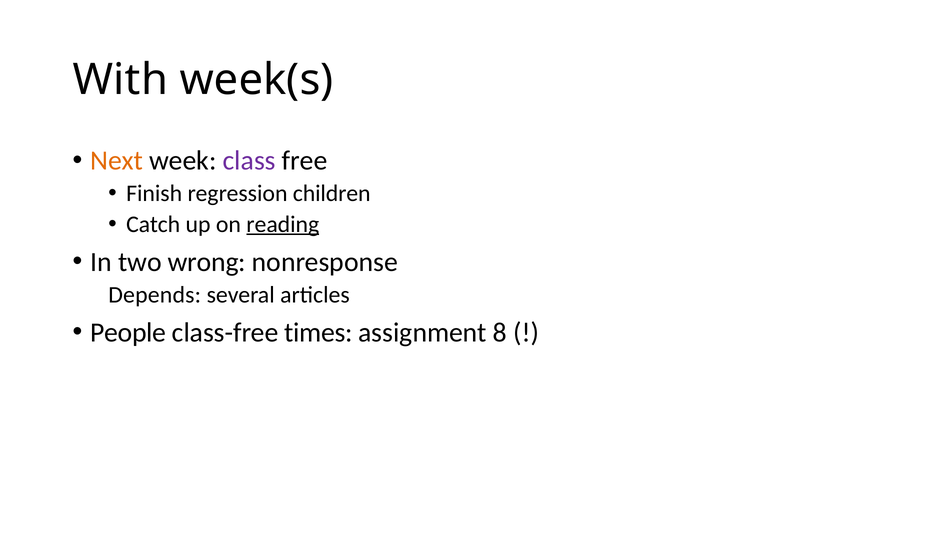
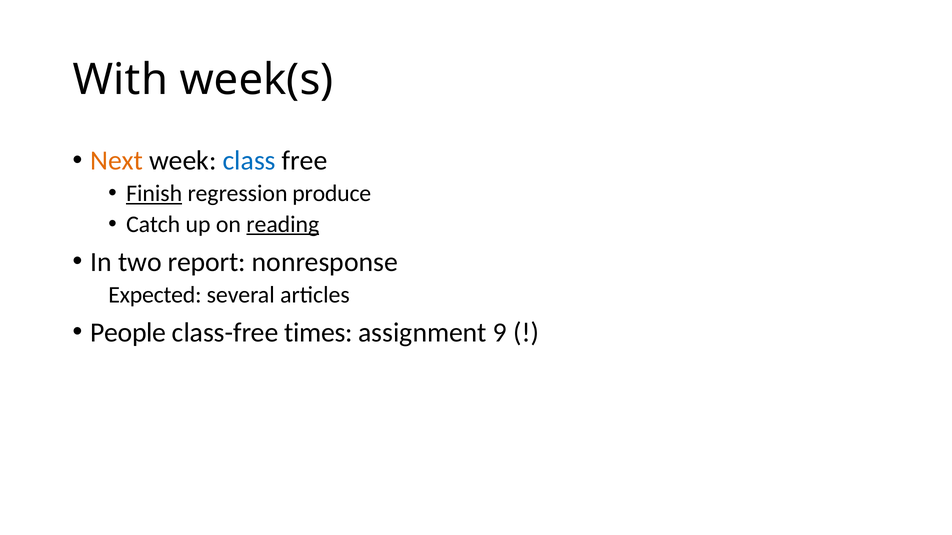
class colour: purple -> blue
Finish underline: none -> present
children: children -> produce
wrong: wrong -> report
Depends: Depends -> Expected
8: 8 -> 9
